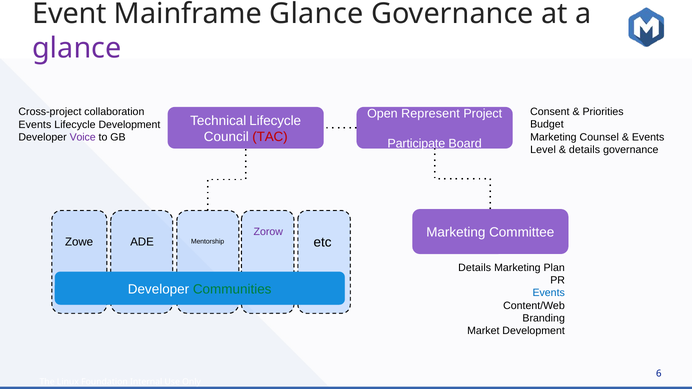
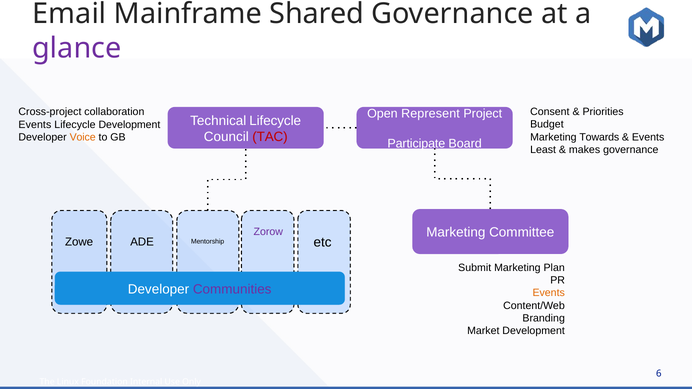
Event: Event -> Email
Mainframe Glance: Glance -> Shared
Counsel: Counsel -> Towards
Voice colour: purple -> orange
Level: Level -> Least
details at (585, 150): details -> makes
Details at (475, 268): Details -> Submit
Communities colour: green -> purple
Events at (549, 293) colour: blue -> orange
